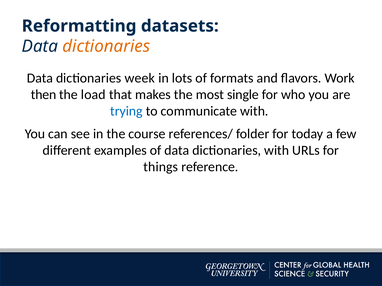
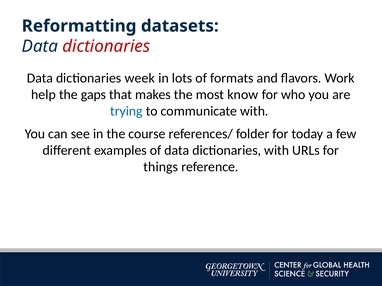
dictionaries at (106, 46) colour: orange -> red
then: then -> help
load: load -> gaps
single: single -> know
